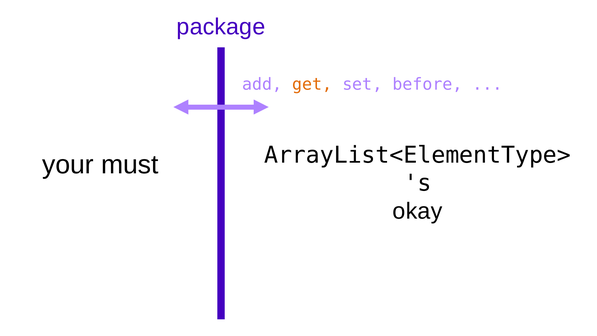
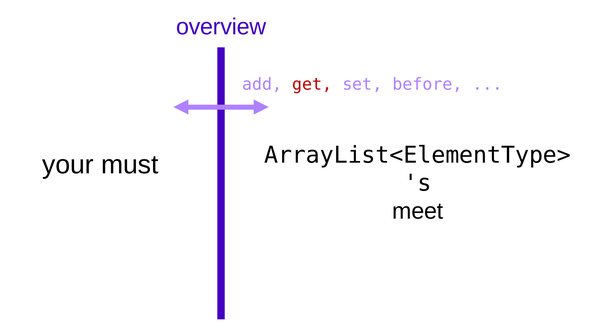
package: package -> overview
get colour: orange -> red
okay: okay -> meet
